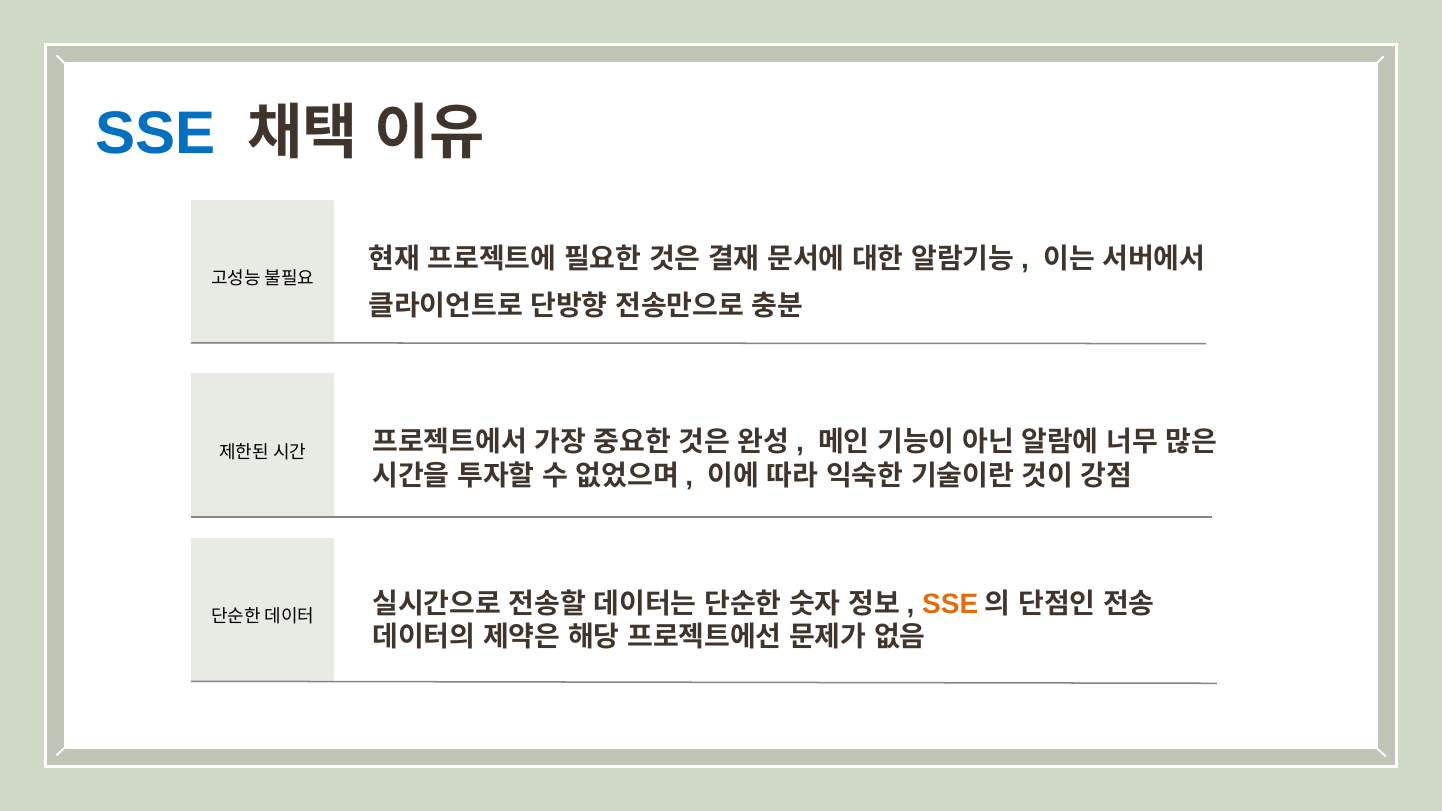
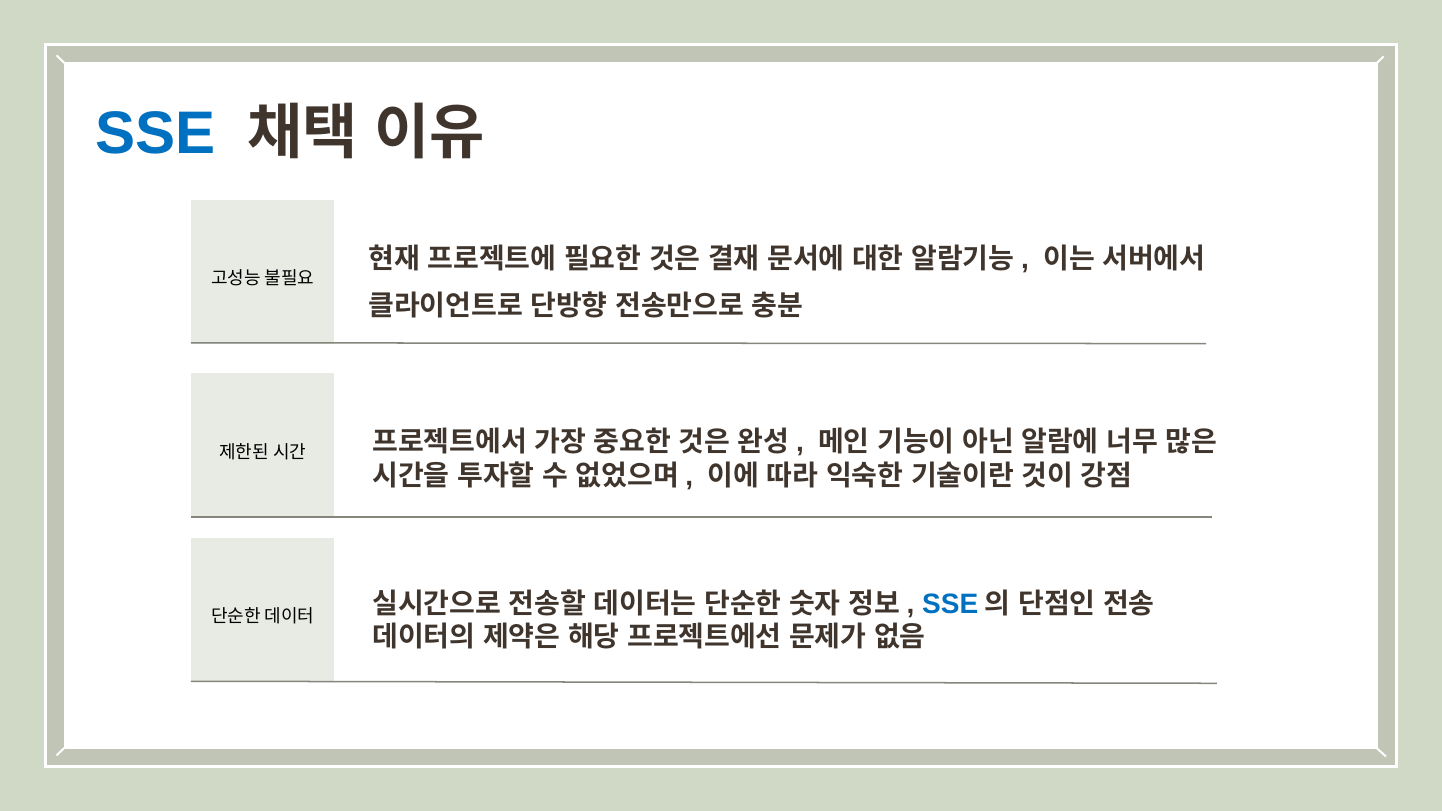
SSE at (950, 604) colour: orange -> blue
